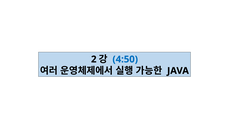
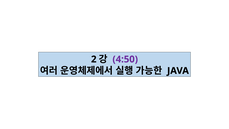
4:50 colour: blue -> purple
